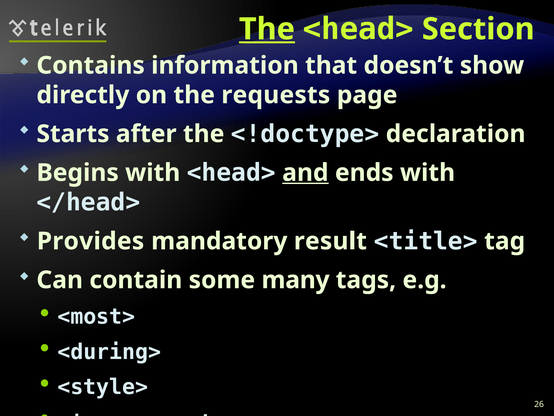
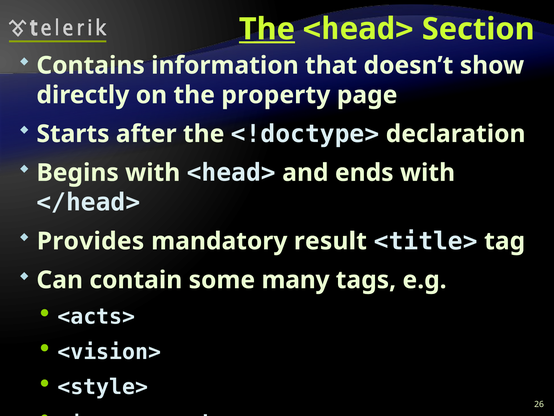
requests: requests -> property
and underline: present -> none
<most>: <most> -> <acts>
<during>: <during> -> <vision>
